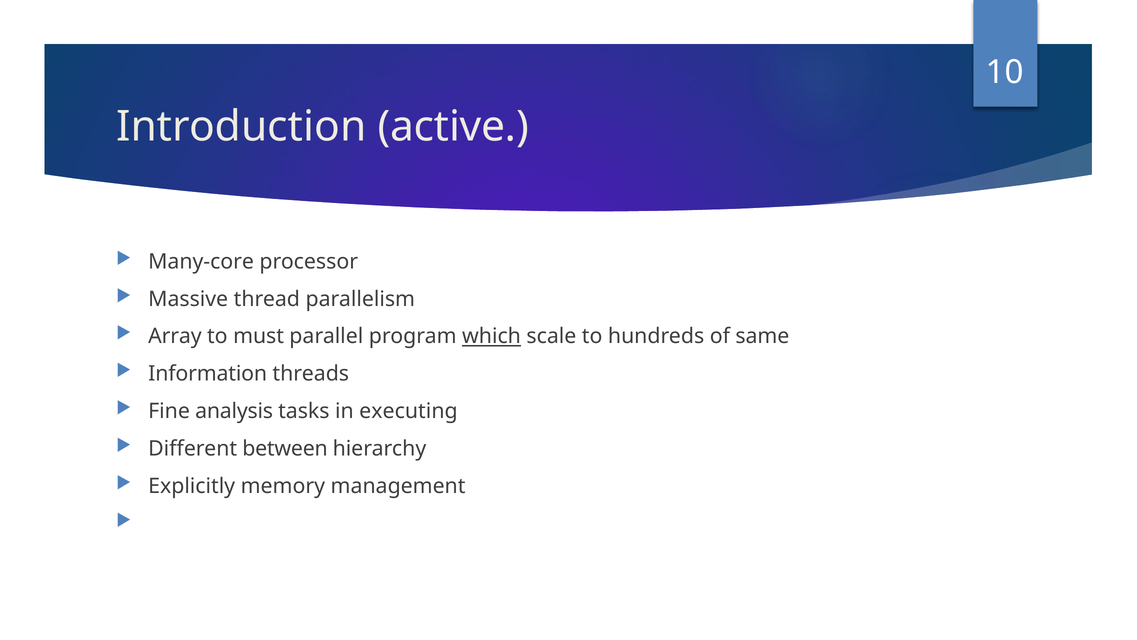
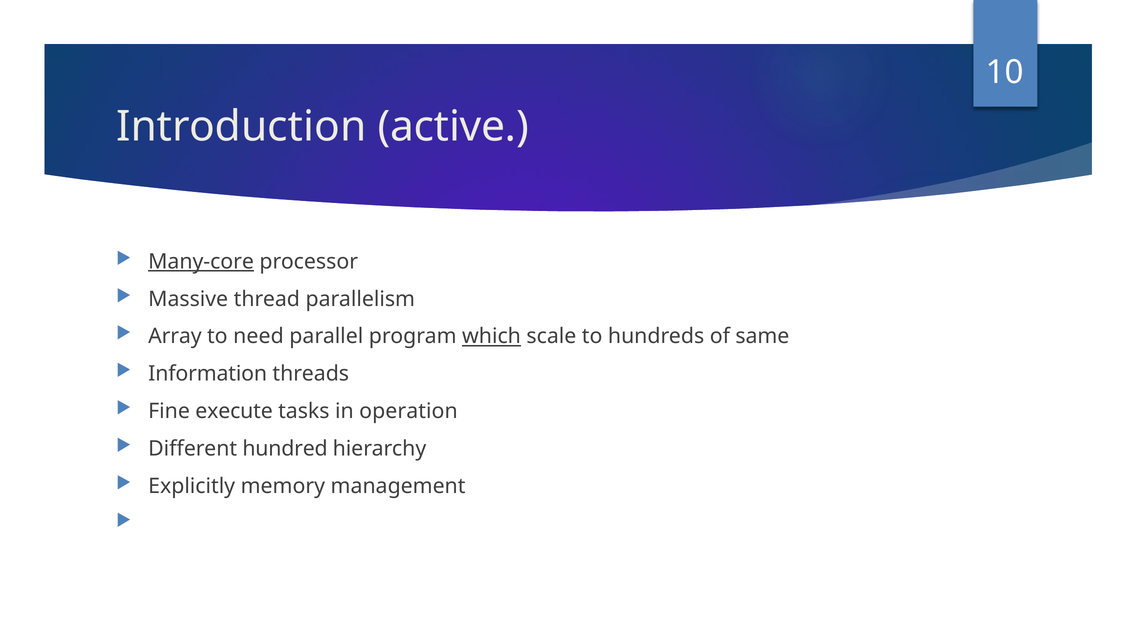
Many-core underline: none -> present
must: must -> need
analysis: analysis -> execute
executing: executing -> operation
between: between -> hundred
